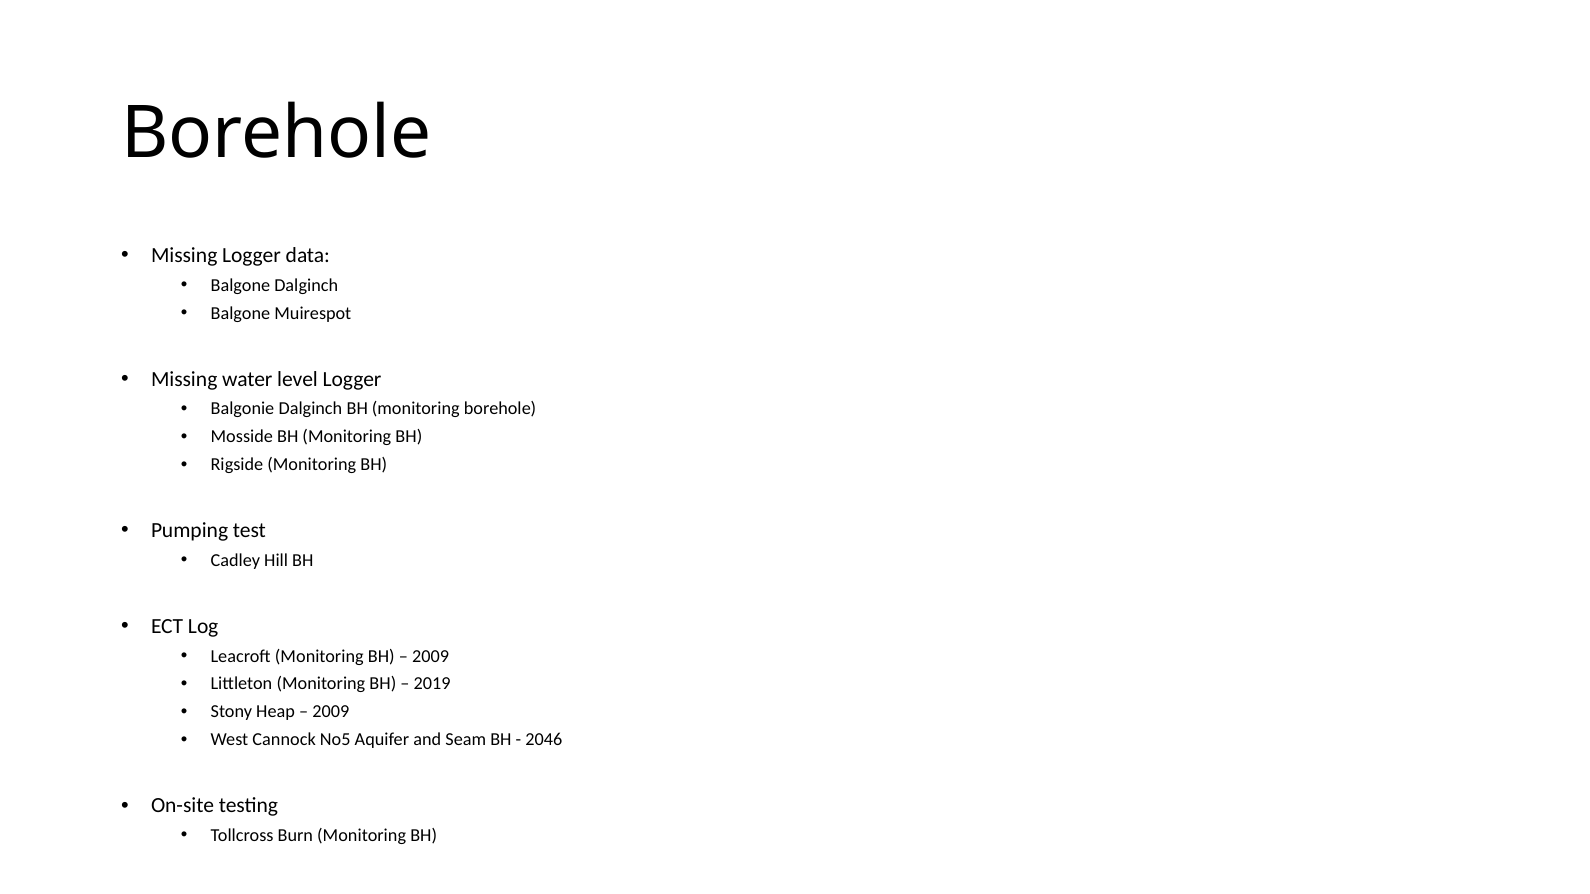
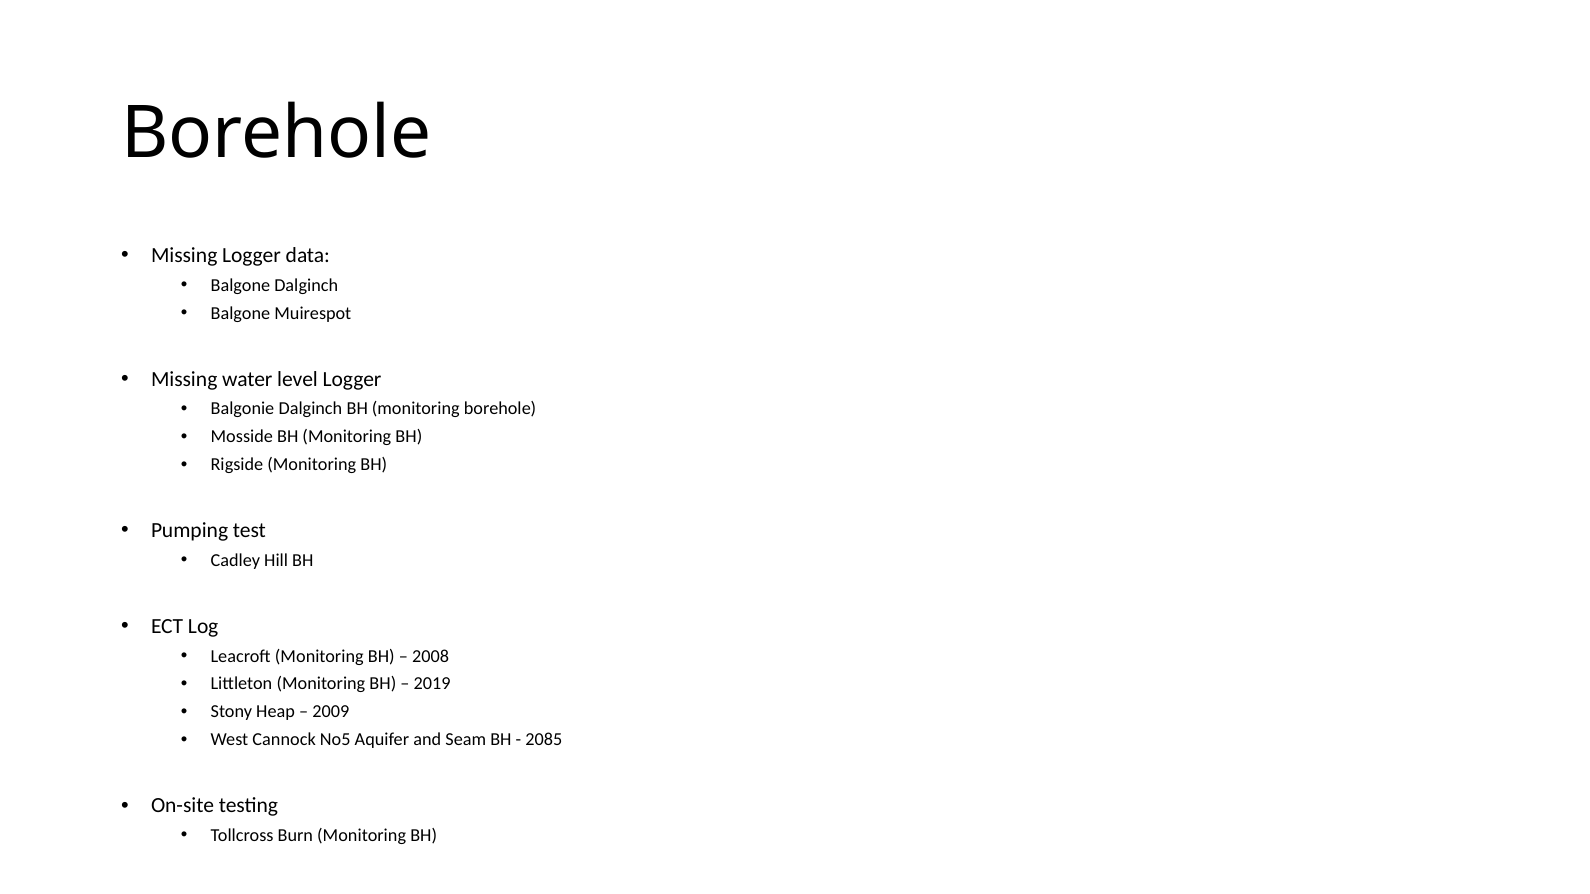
2009 at (431, 656): 2009 -> 2008
2046: 2046 -> 2085
